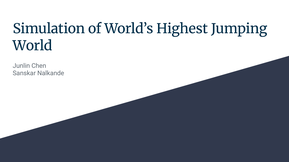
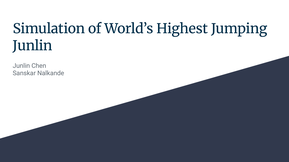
World at (32, 46): World -> Junlin
